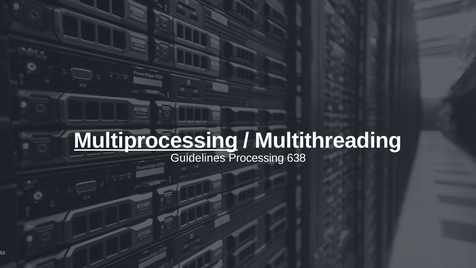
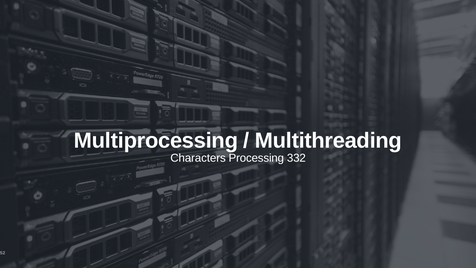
Multiprocessing underline: present -> none
Guidelines: Guidelines -> Characters
638: 638 -> 332
